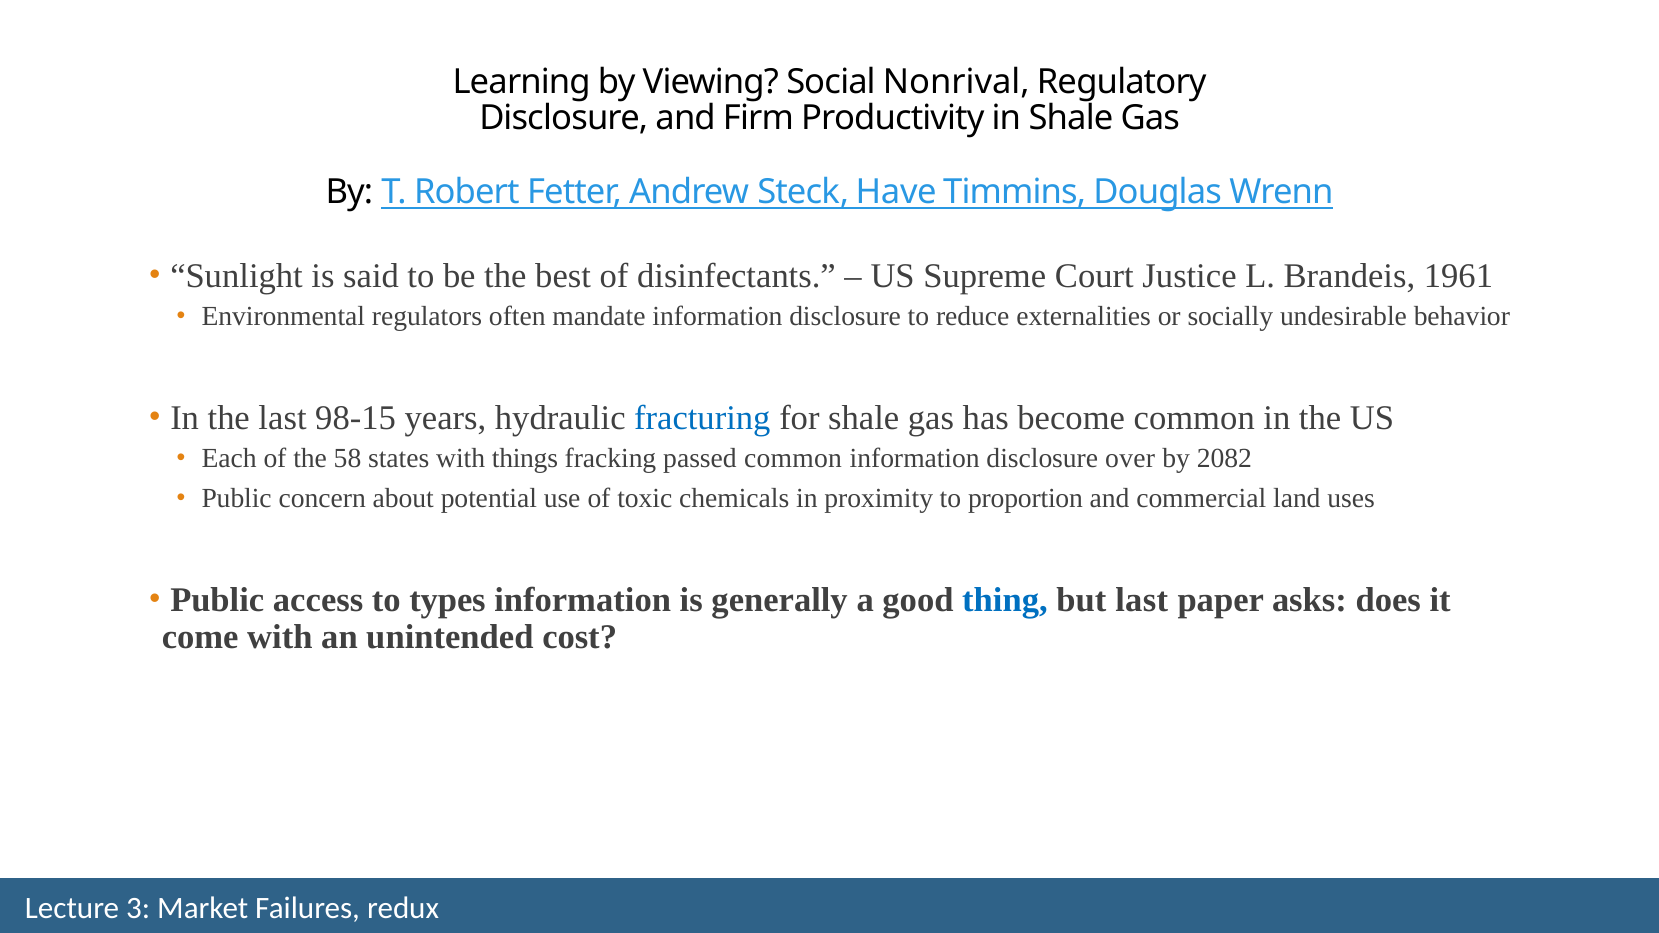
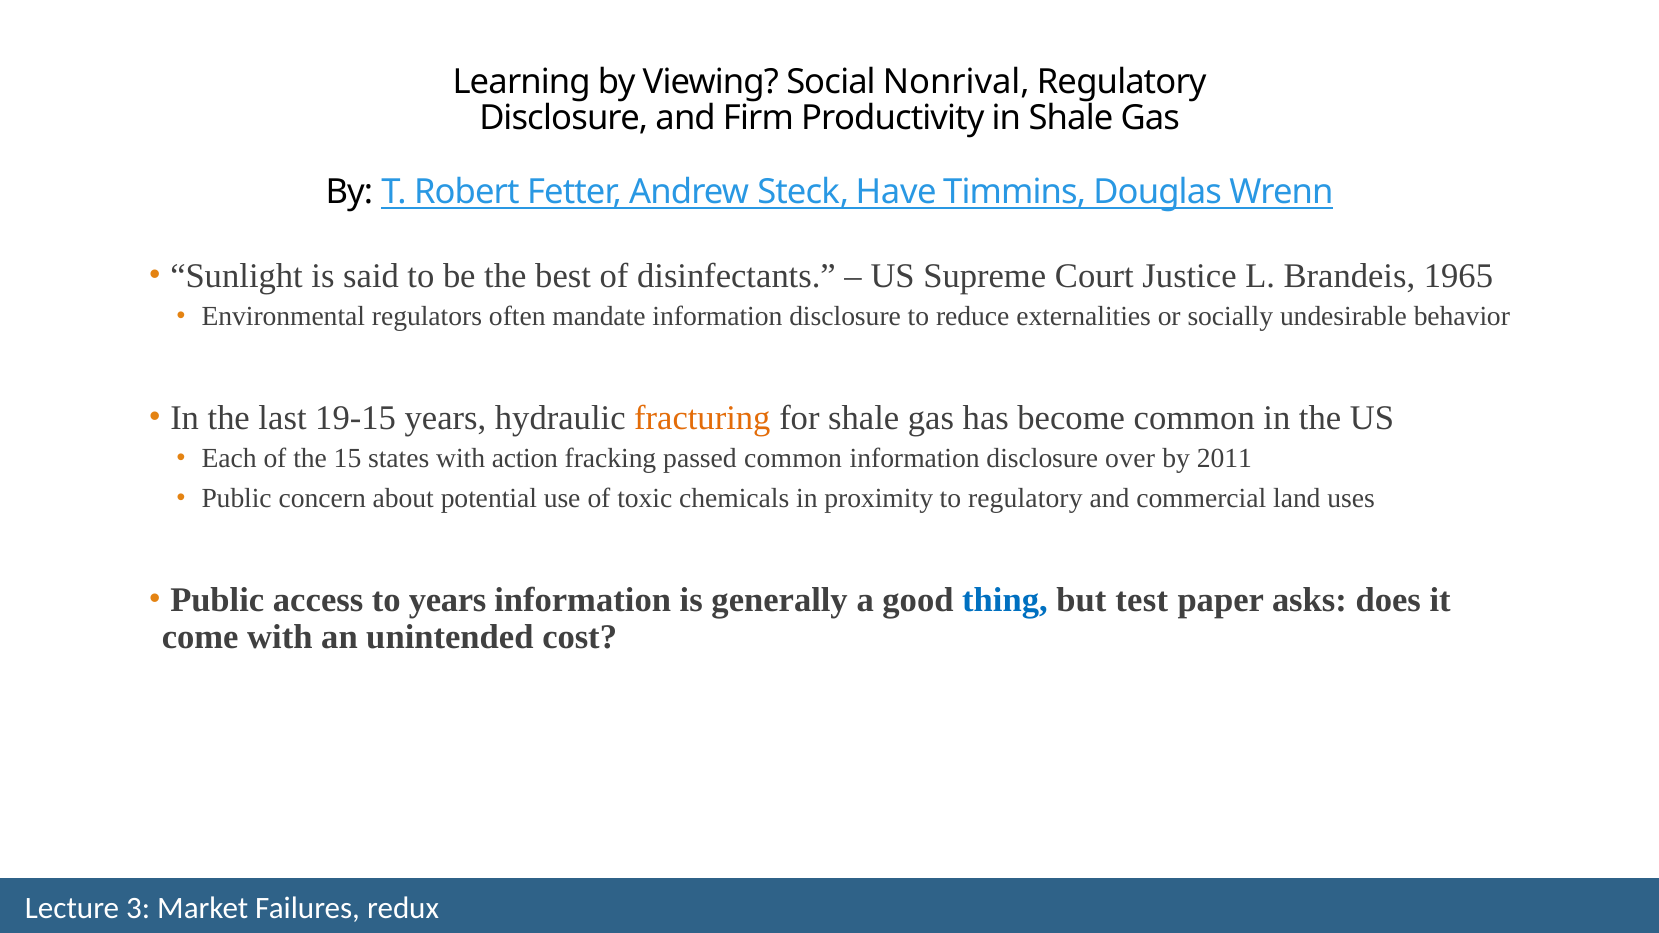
1961: 1961 -> 1965
98-15: 98-15 -> 19-15
fracturing colour: blue -> orange
58: 58 -> 15
things: things -> action
2082: 2082 -> 2011
to proportion: proportion -> regulatory
to types: types -> years
but last: last -> test
